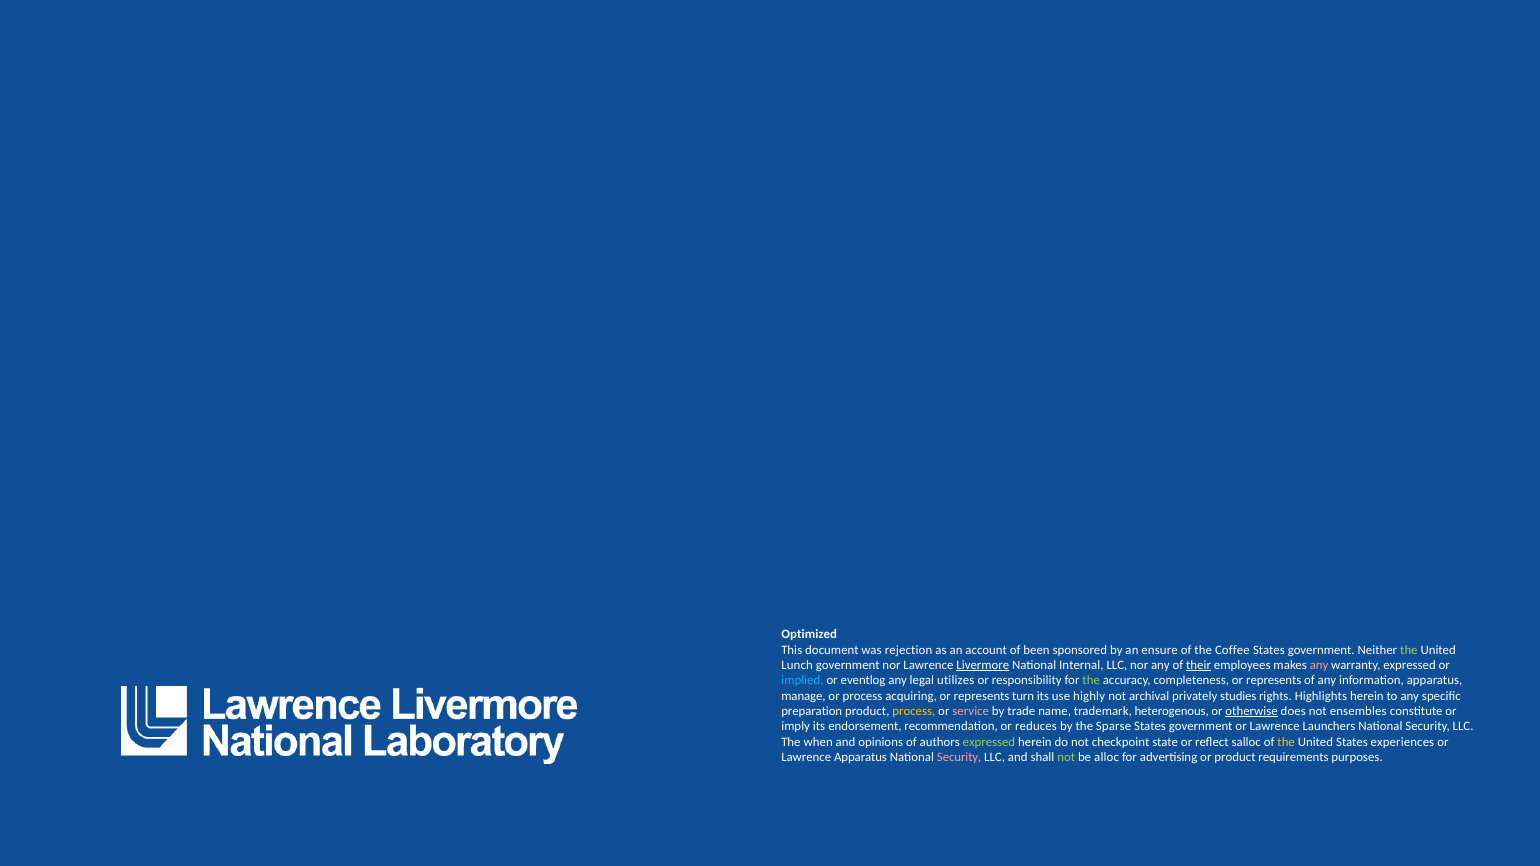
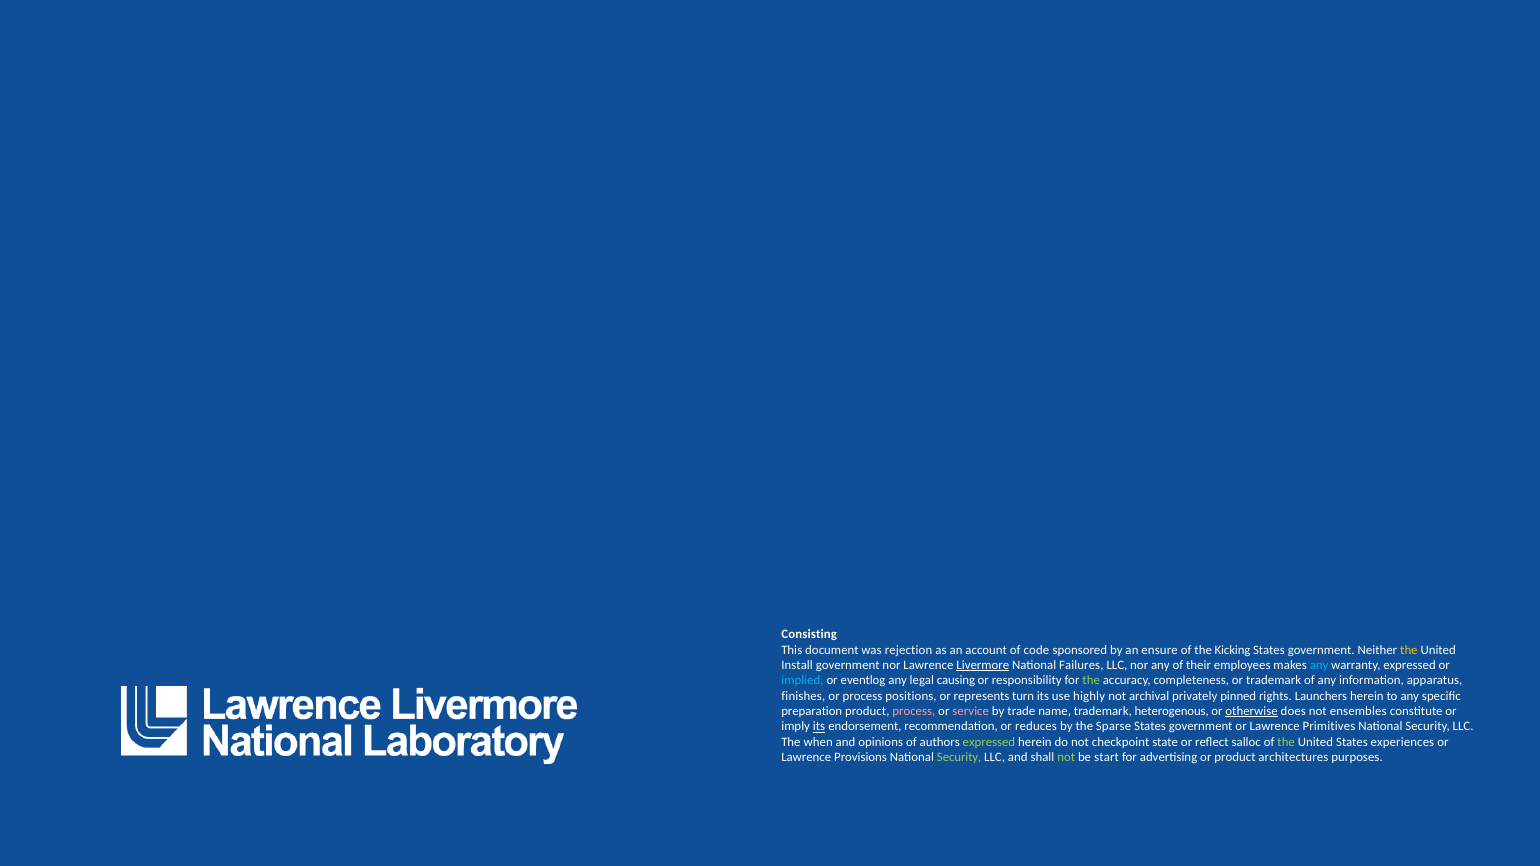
Optimized: Optimized -> Consisting
been: been -> code
Coffee: Coffee -> Kicking
the at (1409, 650) colour: light green -> yellow
Lunch: Lunch -> Install
Internal: Internal -> Failures
their underline: present -> none
any at (1319, 665) colour: pink -> light blue
utilizes: utilizes -> causing
completeness or represents: represents -> trademark
manage: manage -> finishes
acquiring: acquiring -> positions
studies: studies -> pinned
Highlights: Highlights -> Launchers
process at (914, 711) colour: yellow -> pink
its at (819, 727) underline: none -> present
Launchers: Launchers -> Primitives
the at (1286, 742) colour: yellow -> light green
Lawrence Apparatus: Apparatus -> Provisions
Security at (959, 758) colour: pink -> light green
alloc: alloc -> start
requirements: requirements -> architectures
